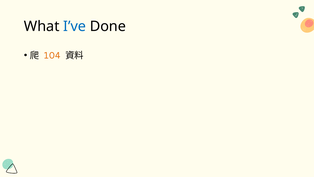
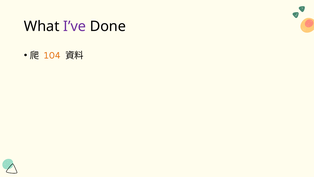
I’ve colour: blue -> purple
